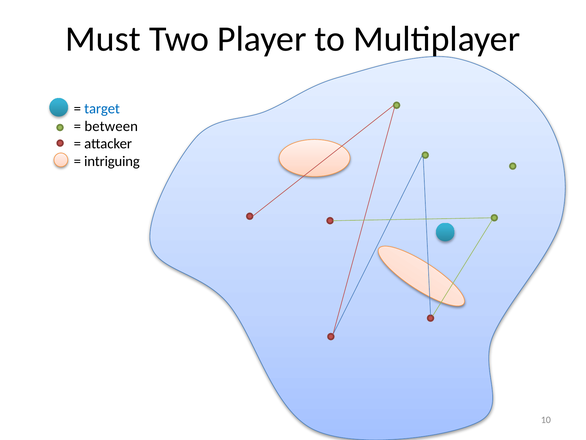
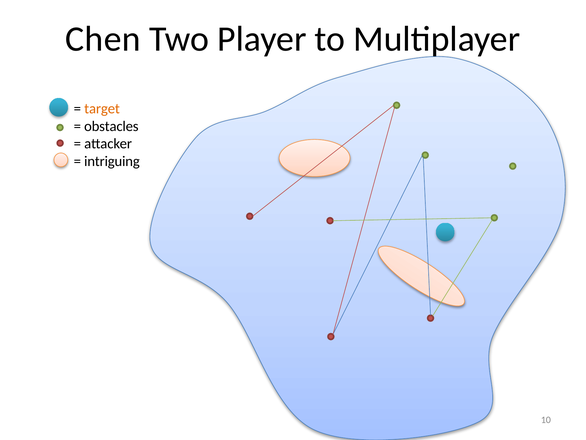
Must: Must -> Chen
target colour: blue -> orange
between: between -> obstacles
